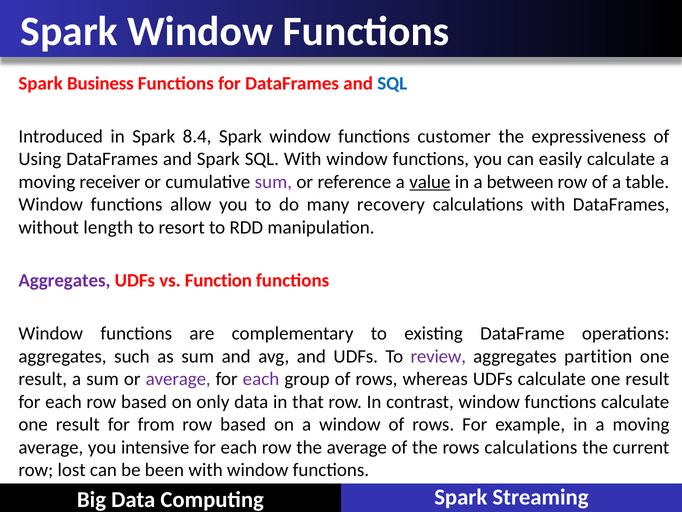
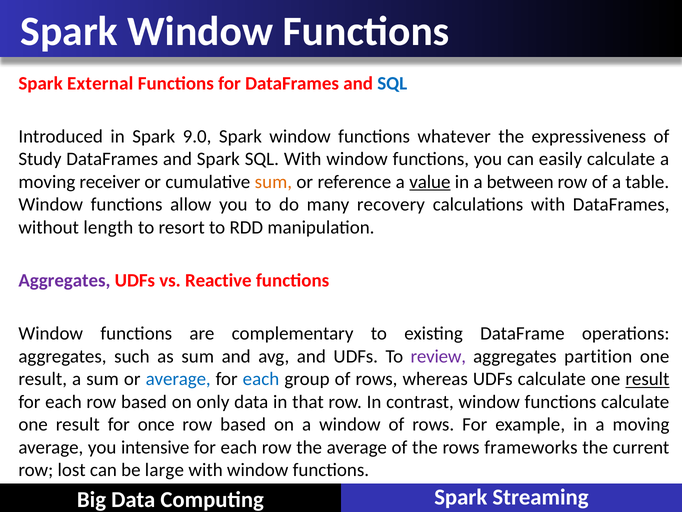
Business: Business -> External
8.4: 8.4 -> 9.0
customer: customer -> whatever
Using: Using -> Study
sum at (273, 182) colour: purple -> orange
Function: Function -> Reactive
average at (178, 379) colour: purple -> blue
each at (261, 379) colour: purple -> blue
result at (647, 379) underline: none -> present
from: from -> once
rows calculations: calculations -> frameworks
been: been -> large
